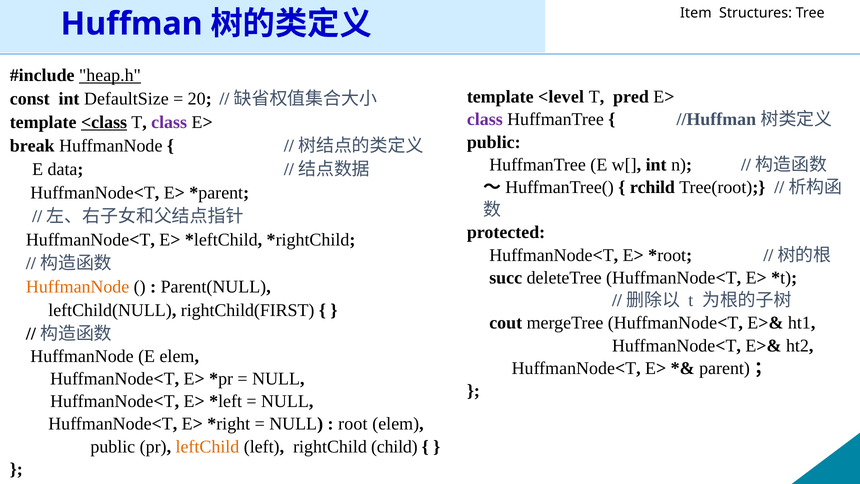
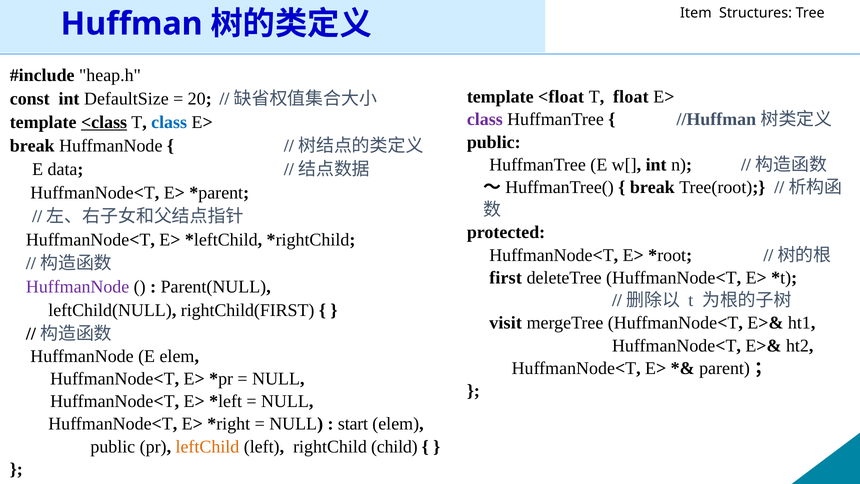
heap.h underline: present -> none
<level: <level -> <float
pred: pred -> float
class at (169, 122) colour: purple -> blue
rchild at (652, 187): rchild -> break
succ: succ -> first
HuffmanNode at (78, 287) colour: orange -> purple
cout: cout -> visit
root: root -> start
